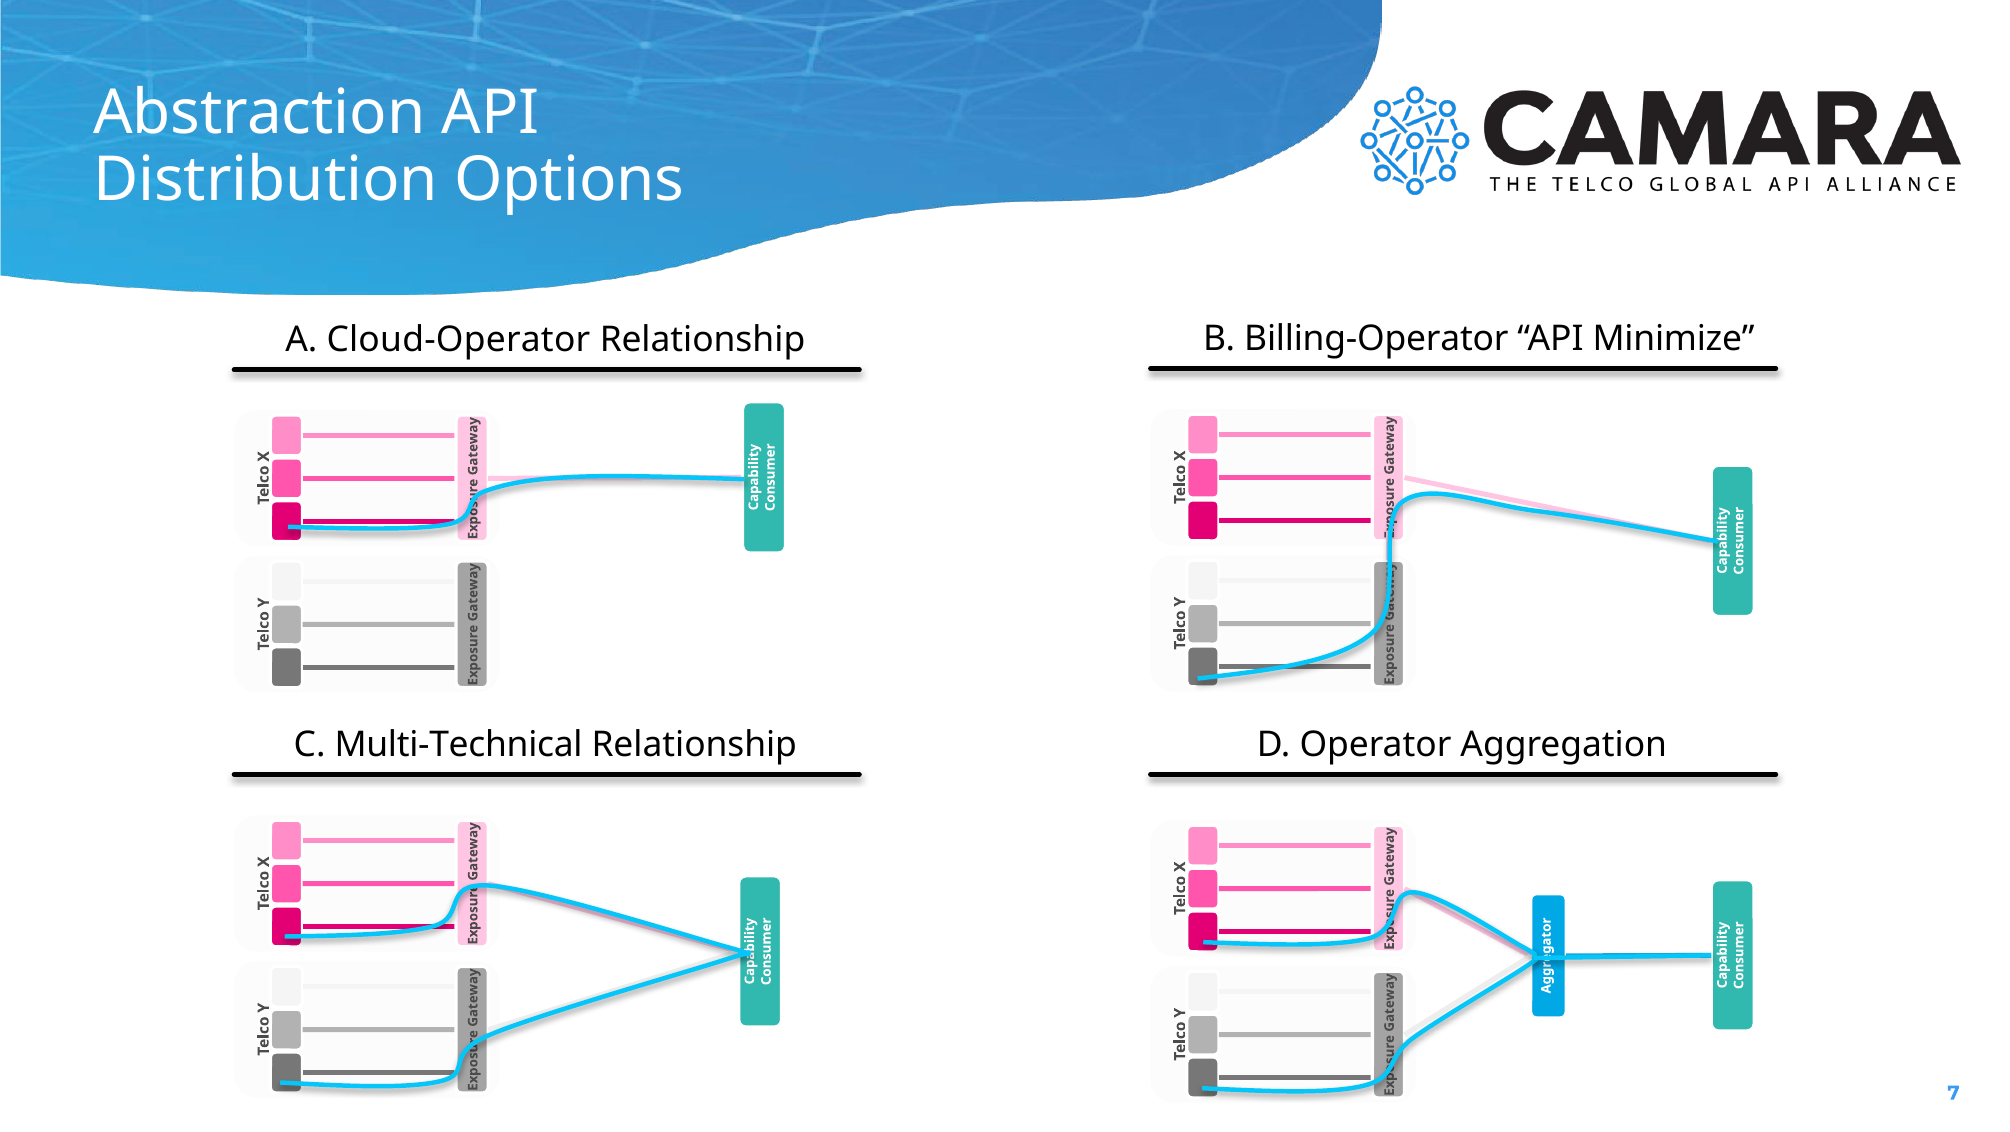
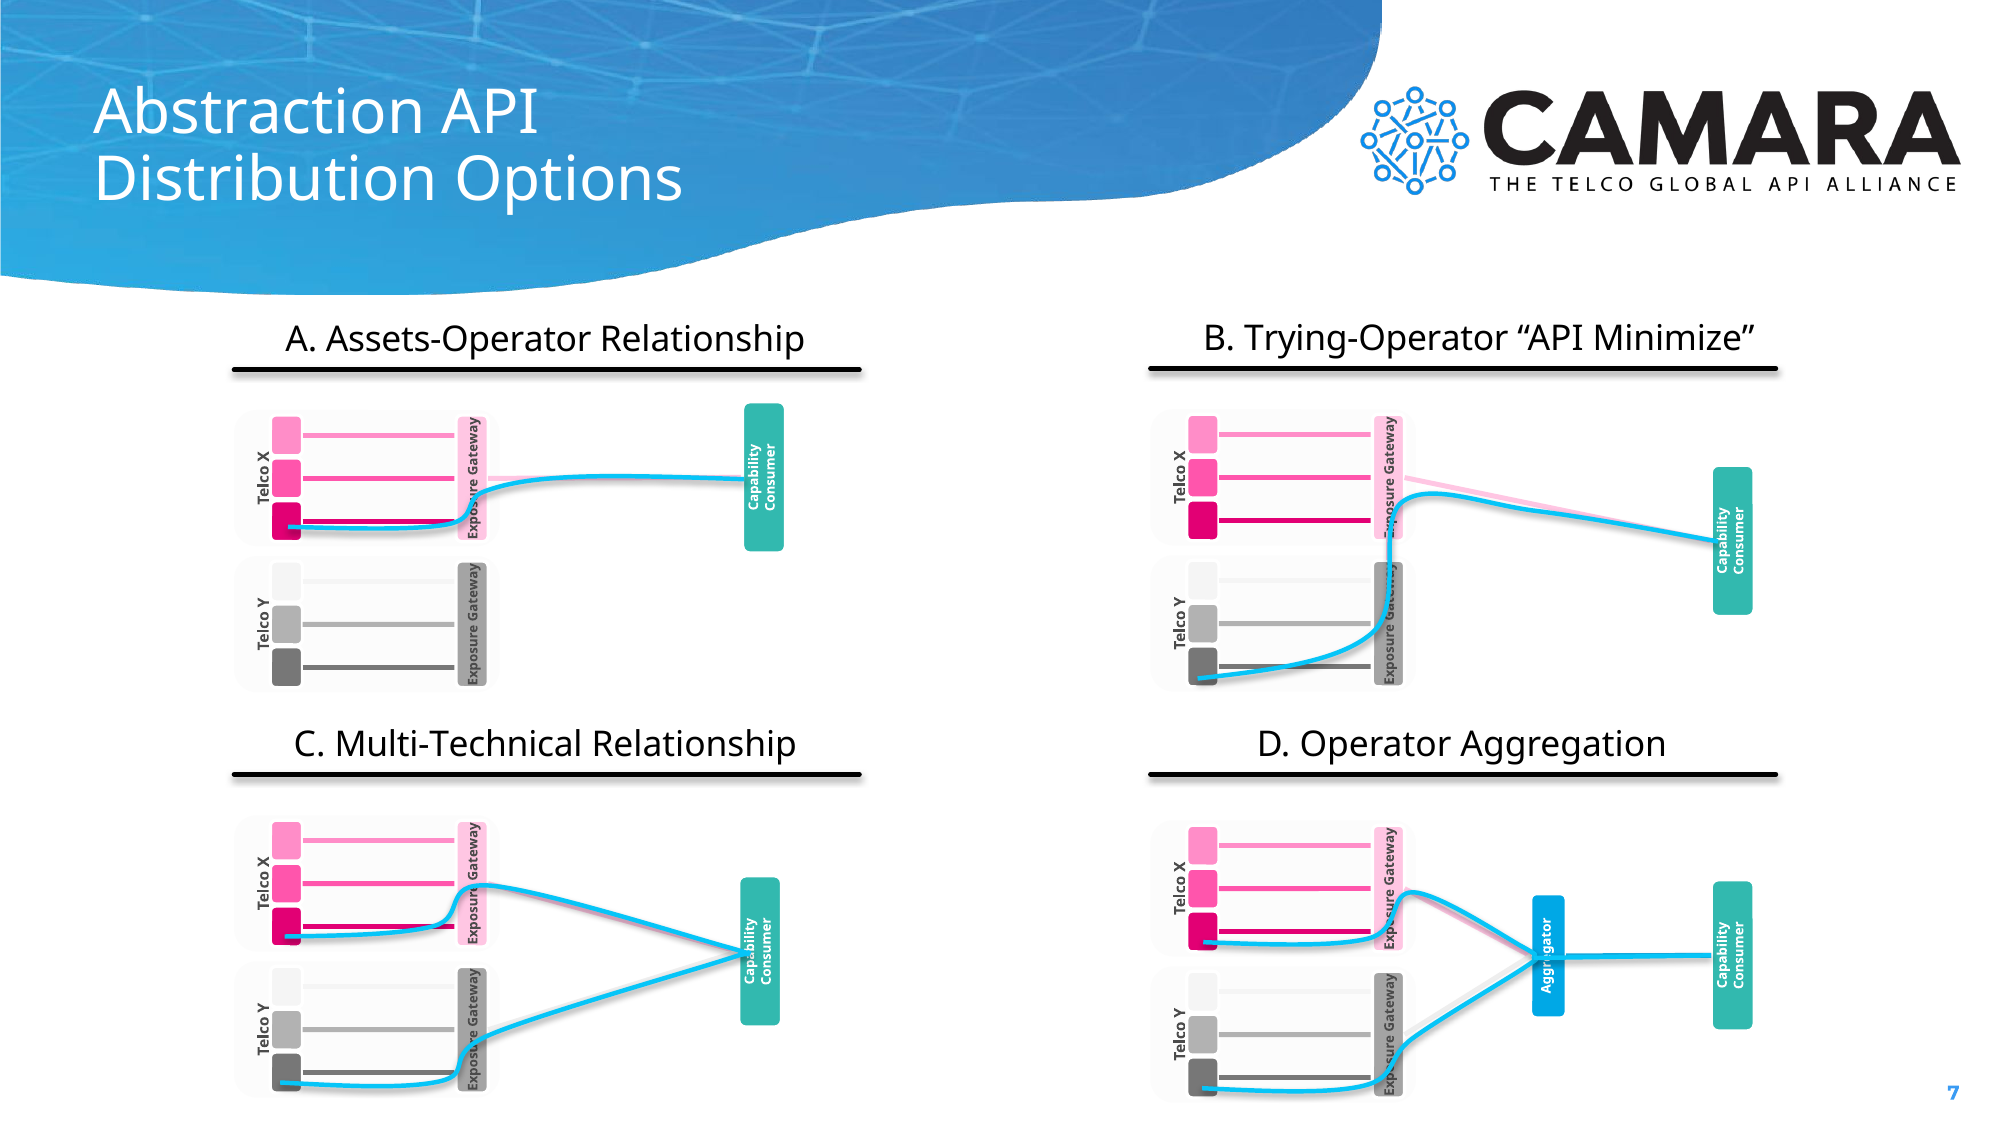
Billing-Operator: Billing-Operator -> Trying-Operator
Cloud-Operator: Cloud-Operator -> Assets-Operator
